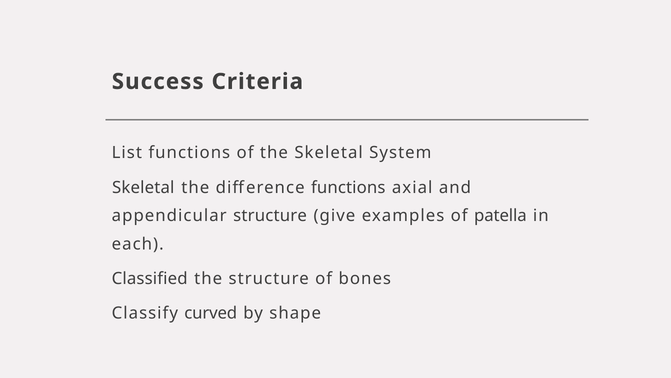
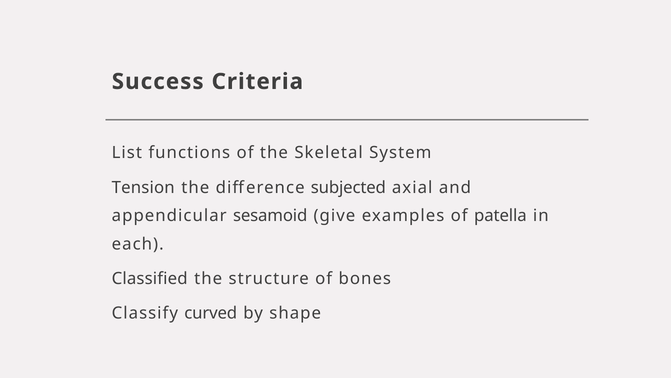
Skeletal at (143, 187): Skeletal -> Tension
difference functions: functions -> subjected
appendicular structure: structure -> sesamoid
